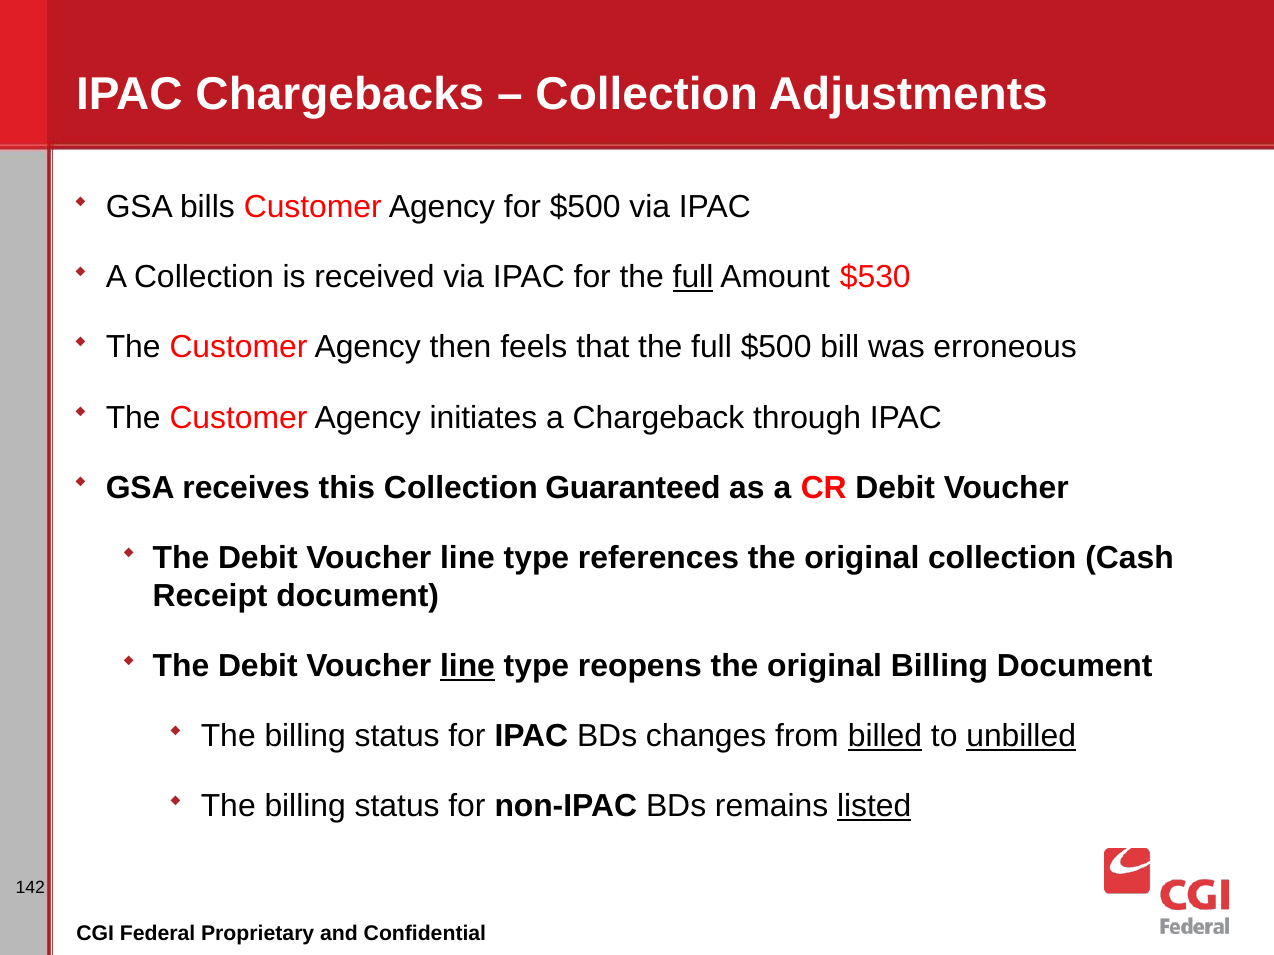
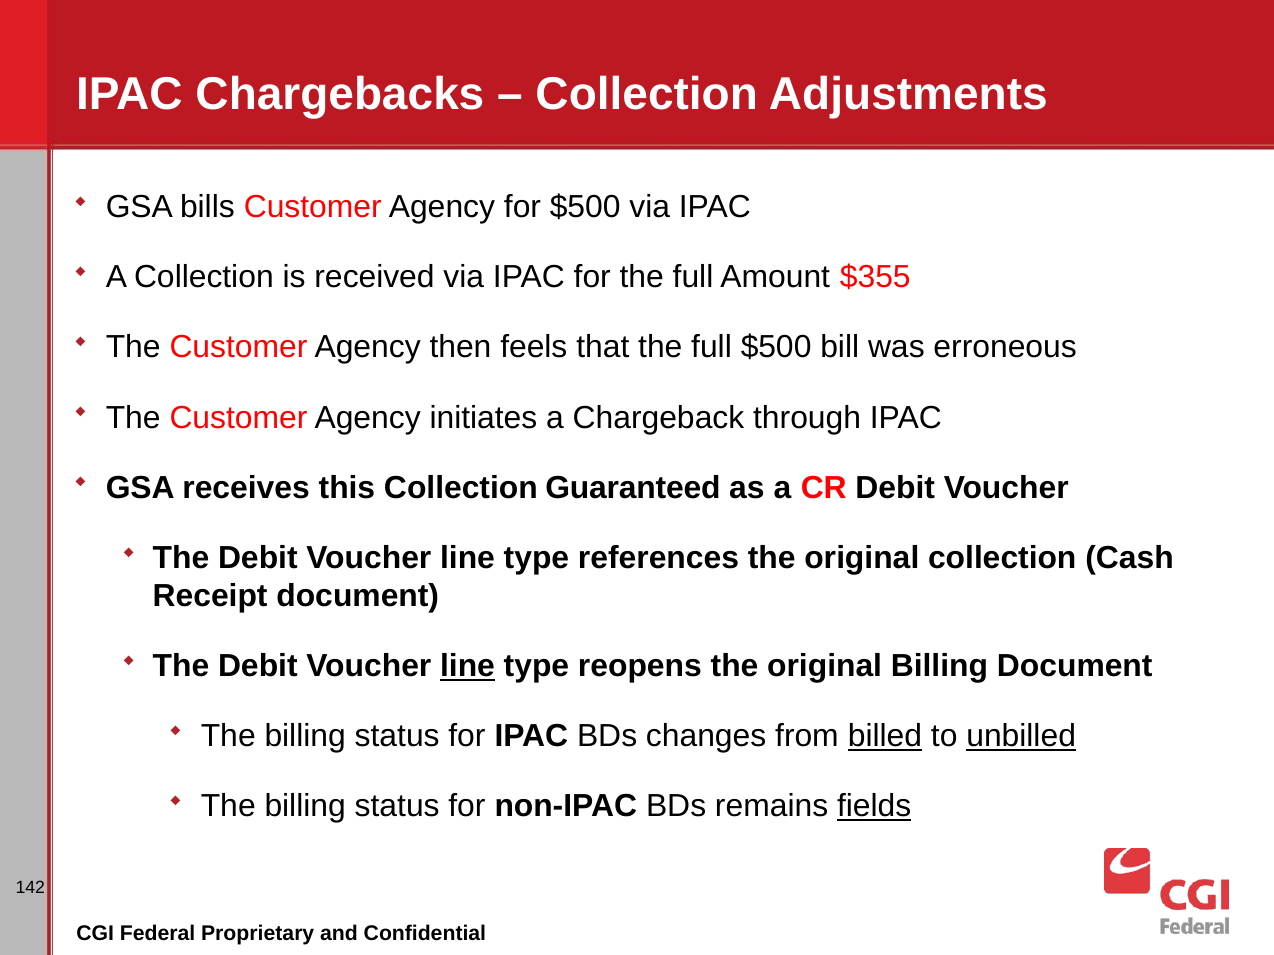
full at (693, 277) underline: present -> none
$530: $530 -> $355
listed: listed -> fields
